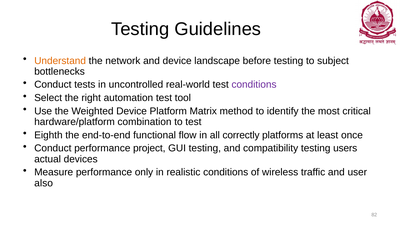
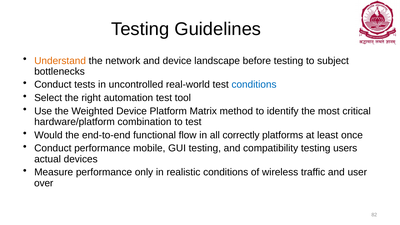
conditions at (254, 85) colour: purple -> blue
Eighth: Eighth -> Would
project: project -> mobile
also: also -> over
